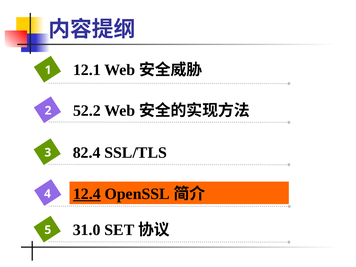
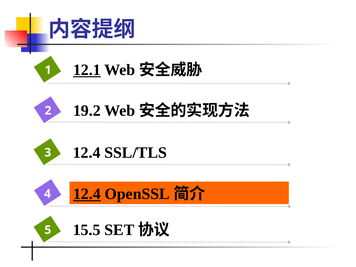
12.1 underline: none -> present
52.2: 52.2 -> 19.2
82.4 at (87, 153): 82.4 -> 12.4
31.0: 31.0 -> 15.5
